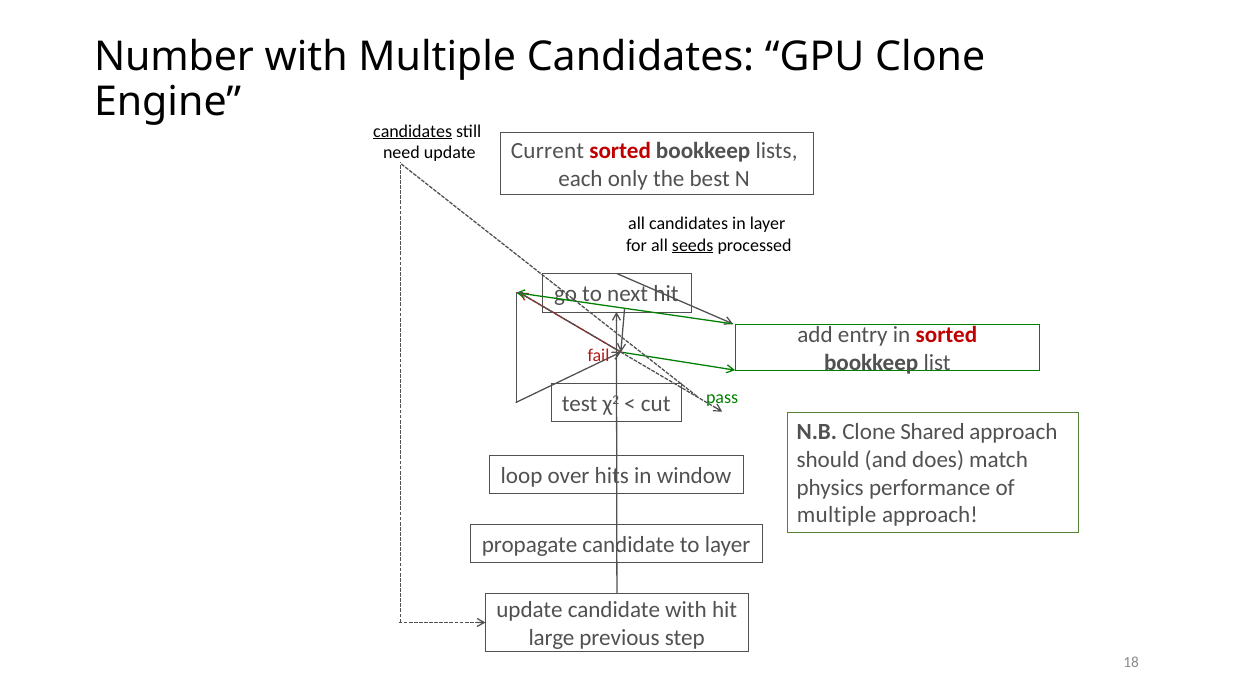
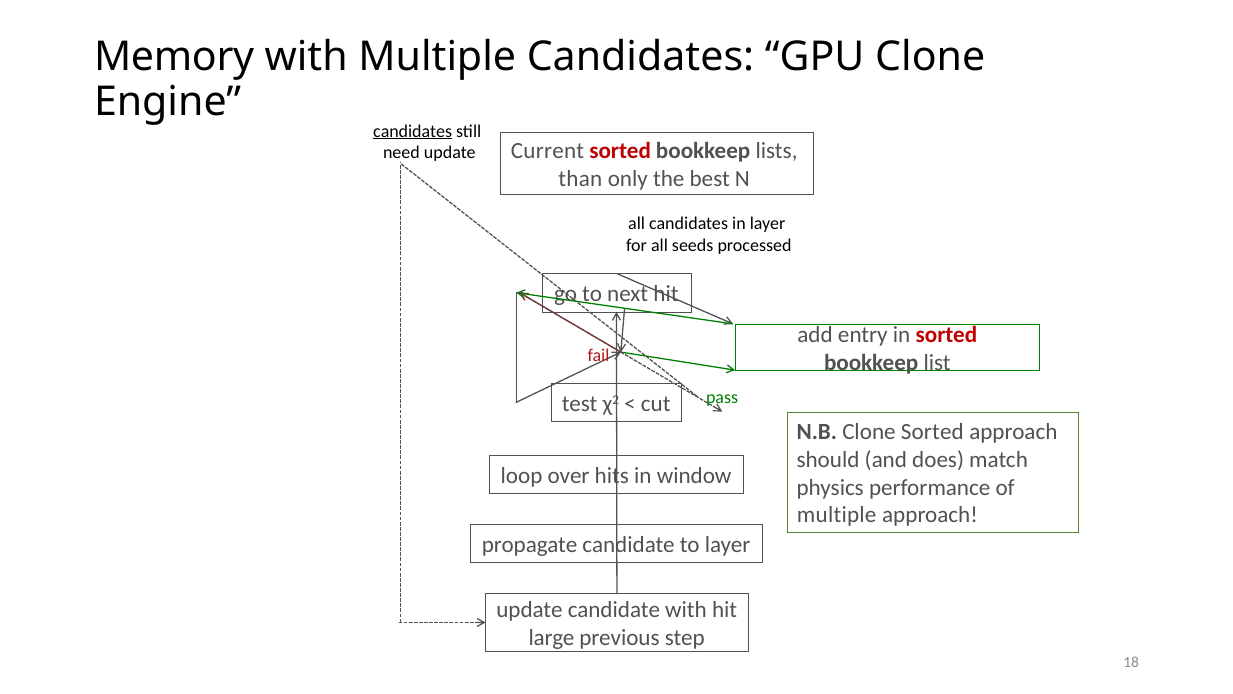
Number: Number -> Memory
each: each -> than
seeds underline: present -> none
Clone Shared: Shared -> Sorted
